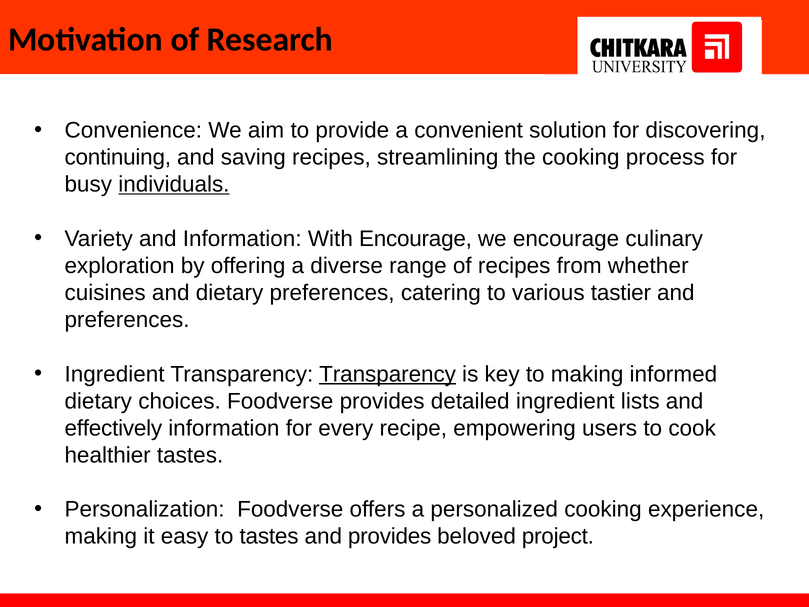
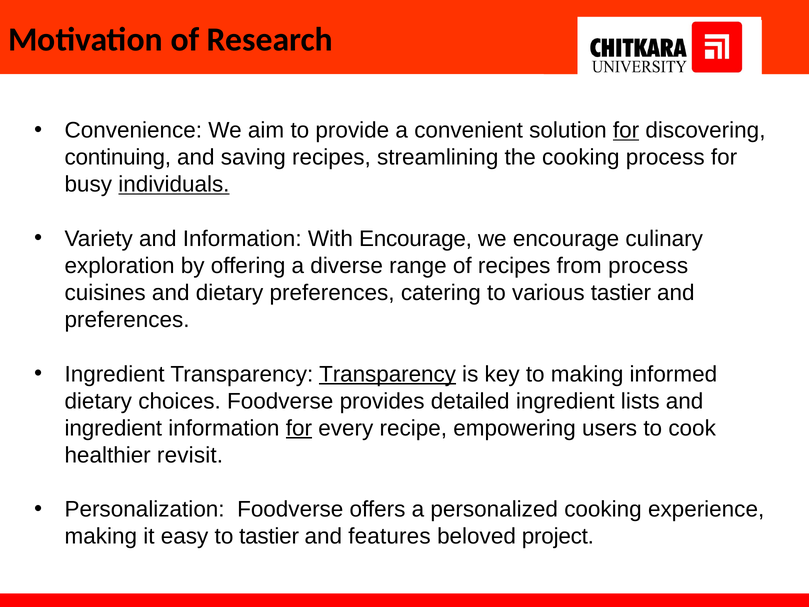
for at (626, 130) underline: none -> present
from whether: whether -> process
effectively at (113, 428): effectively -> ingredient
for at (299, 428) underline: none -> present
healthier tastes: tastes -> revisit
to tastes: tastes -> tastier
and provides: provides -> features
